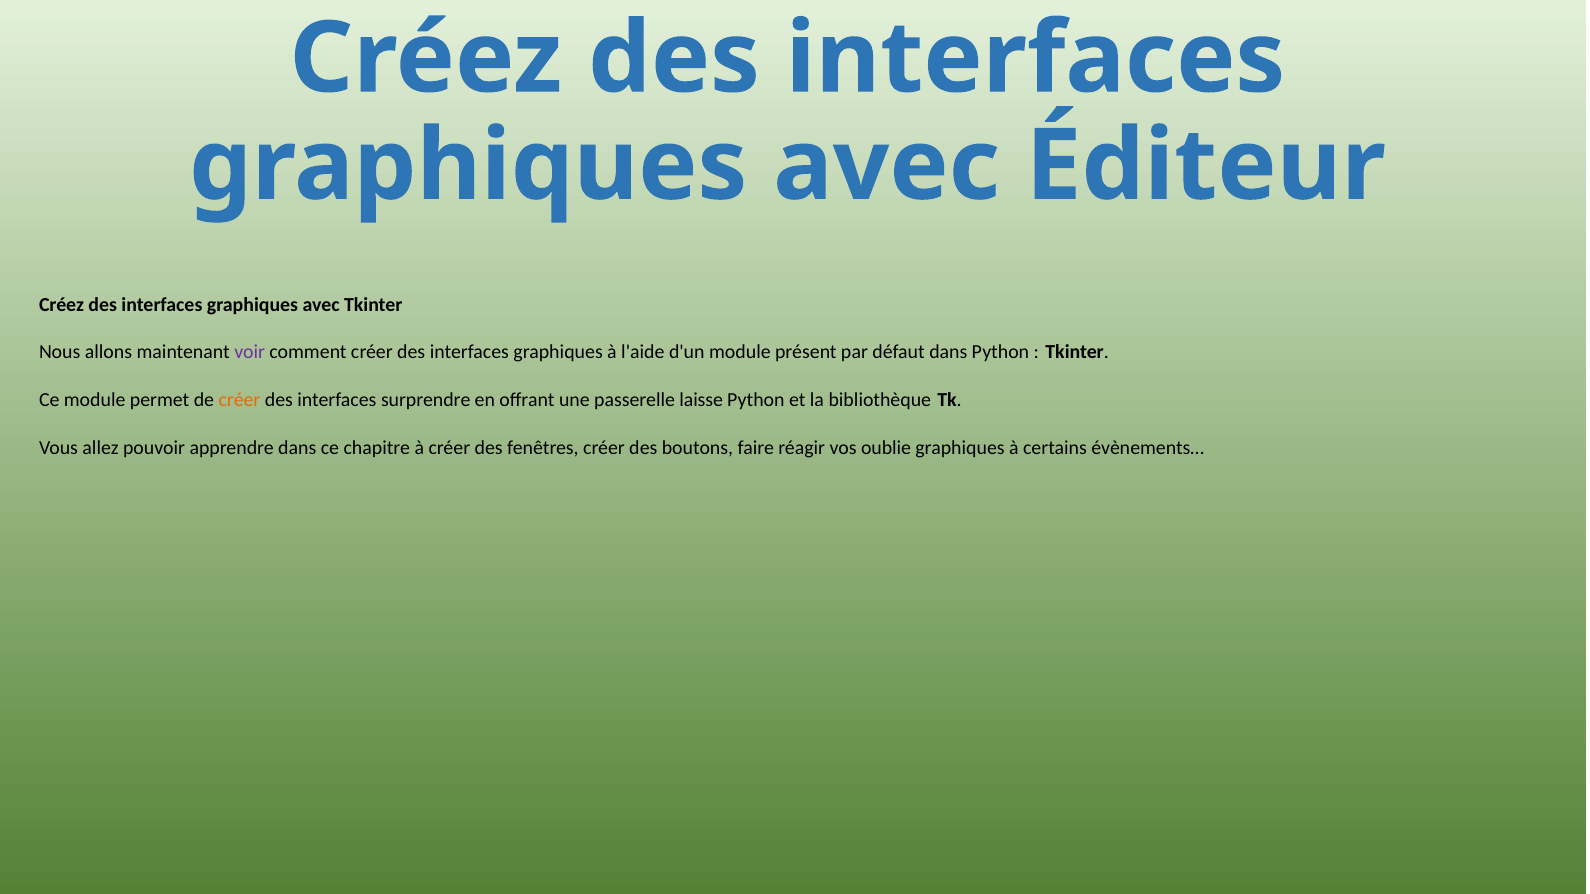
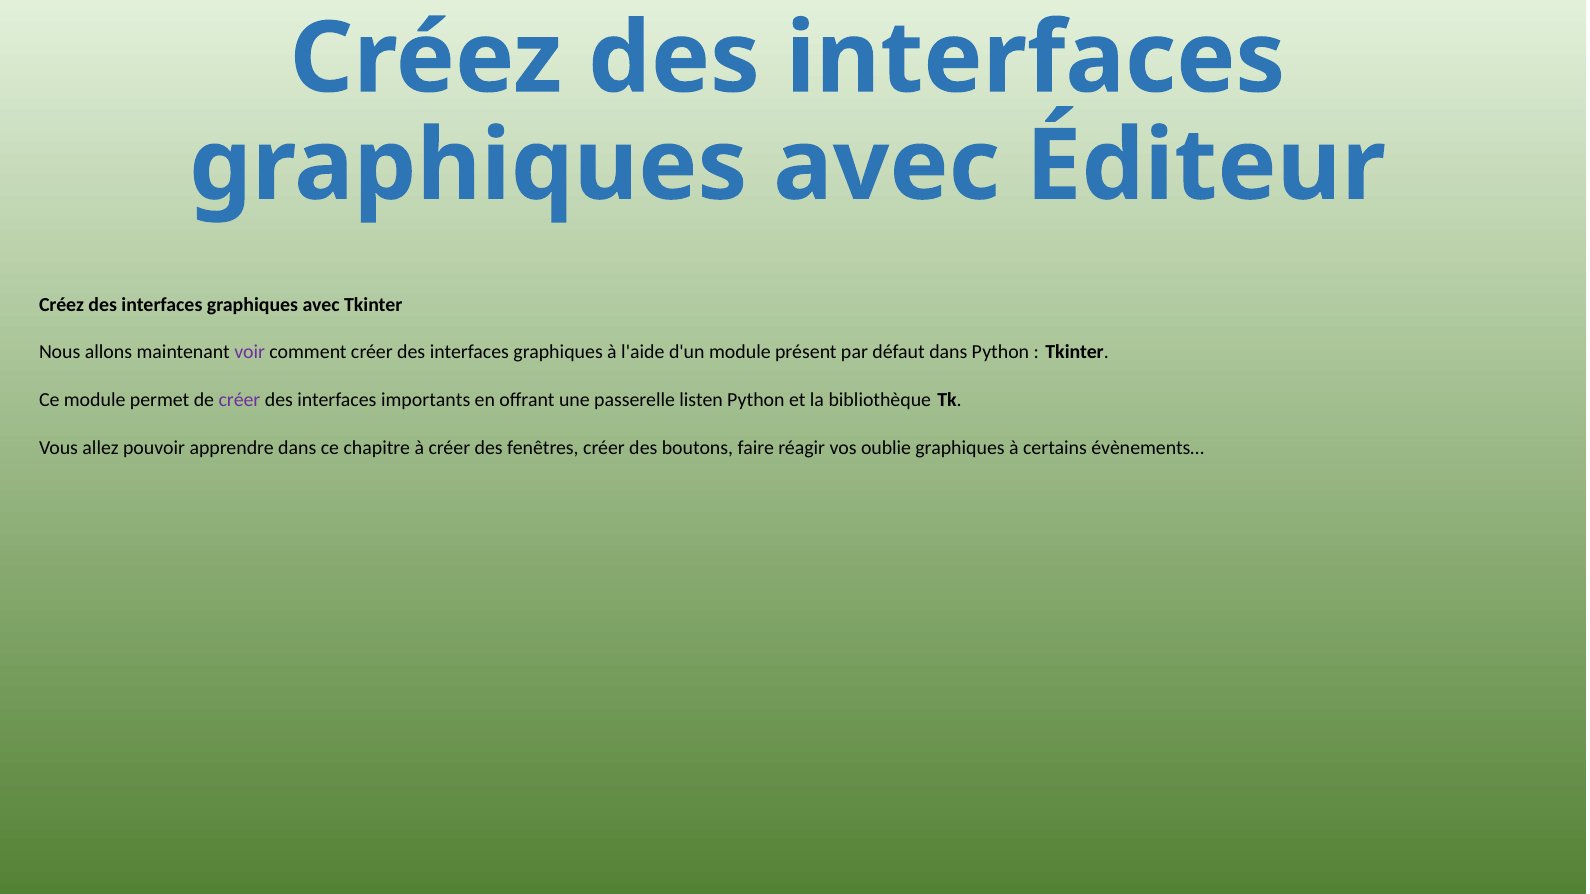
créer at (239, 400) colour: orange -> purple
surprendre: surprendre -> importants
laisse: laisse -> listen
